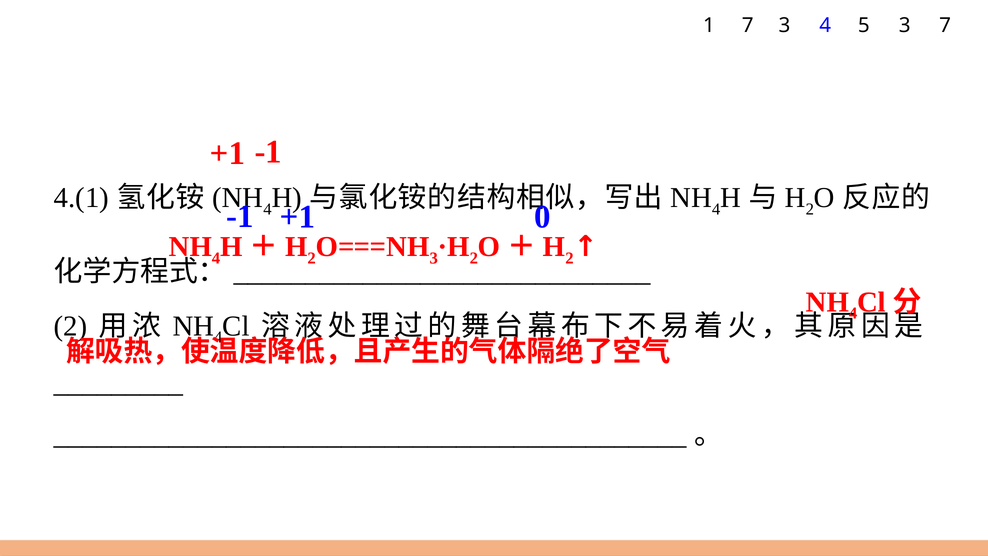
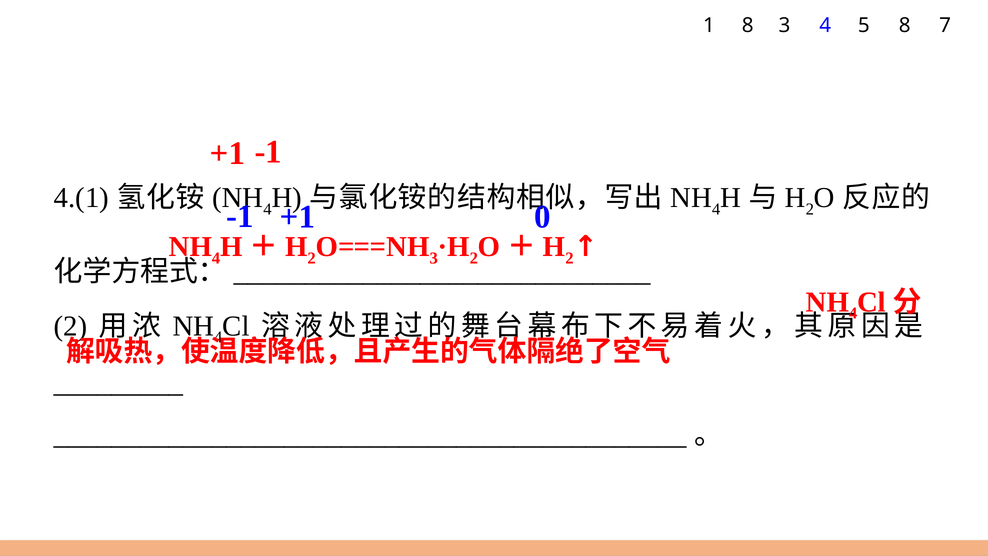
1 7: 7 -> 8
5 3: 3 -> 8
